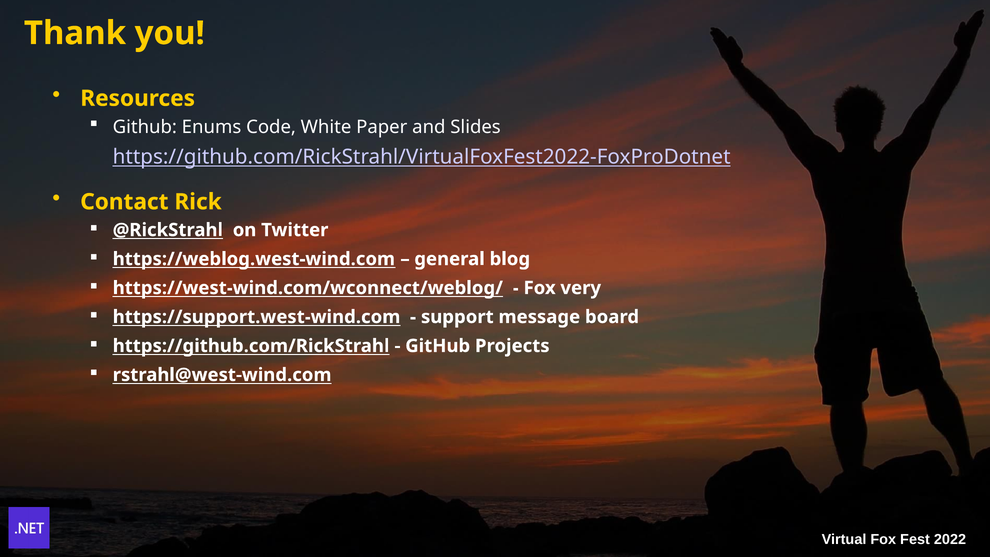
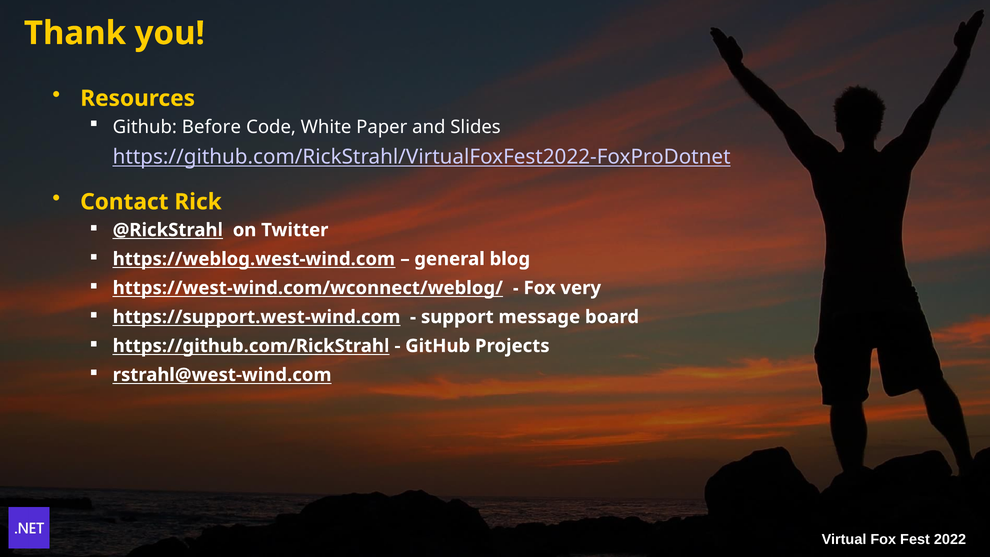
Enums: Enums -> Before
